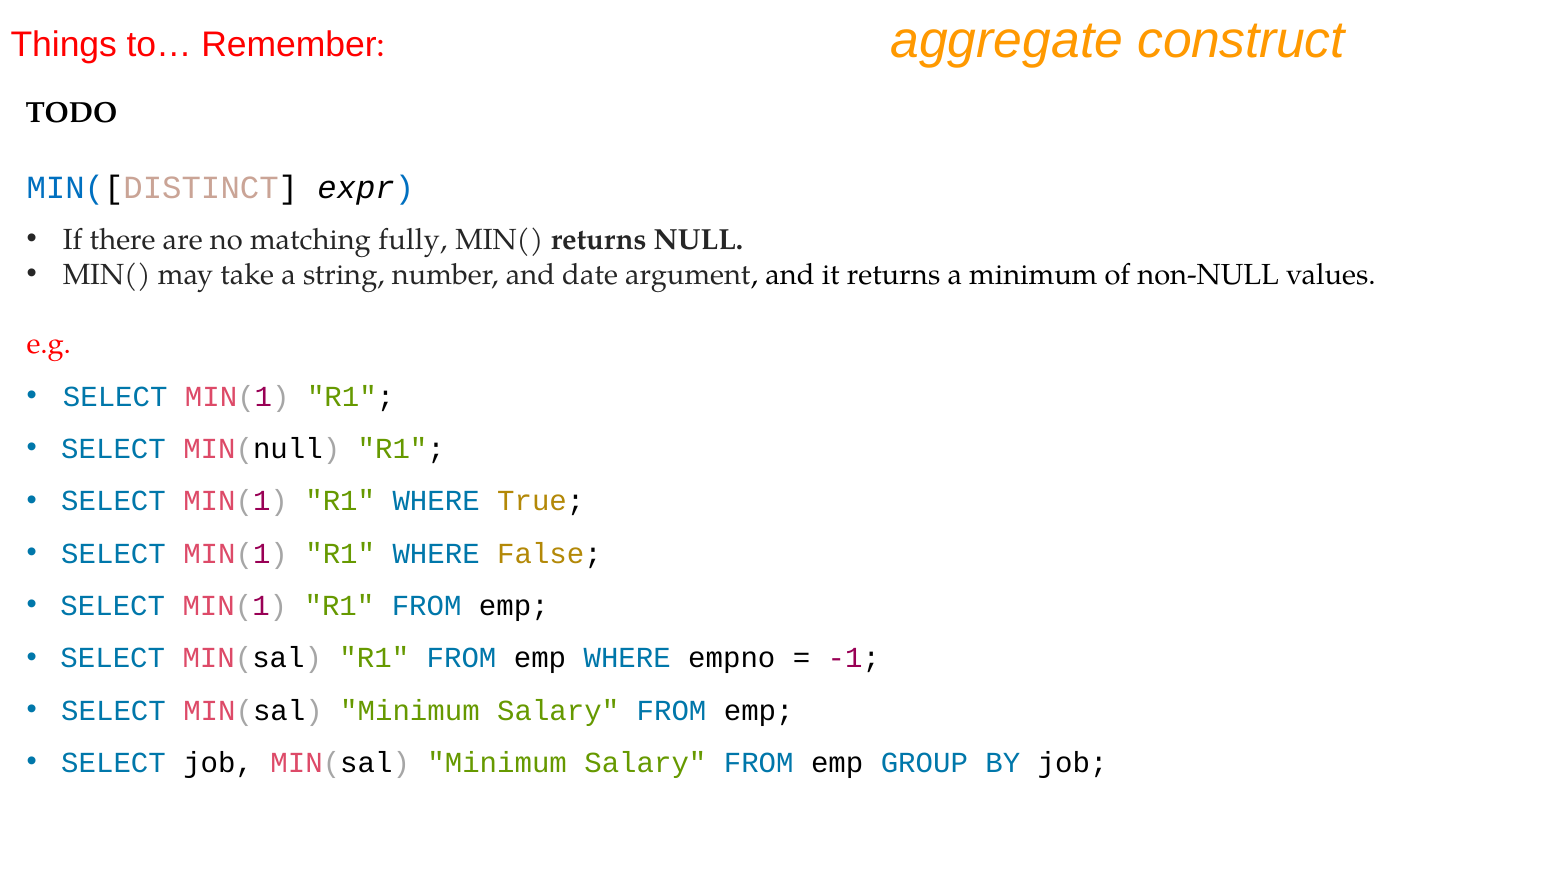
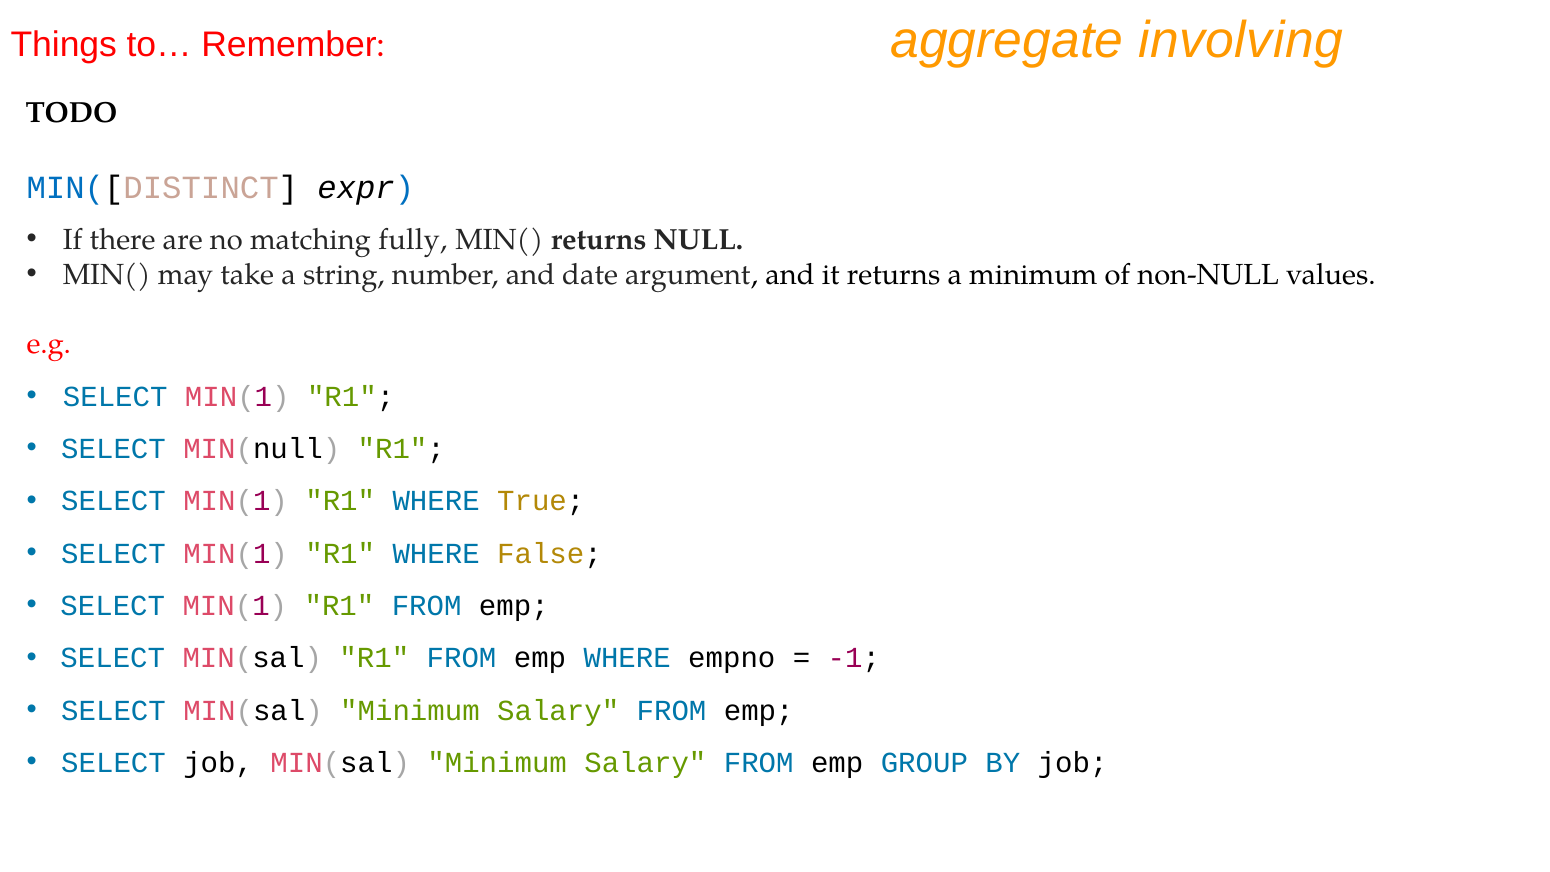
construct: construct -> involving
